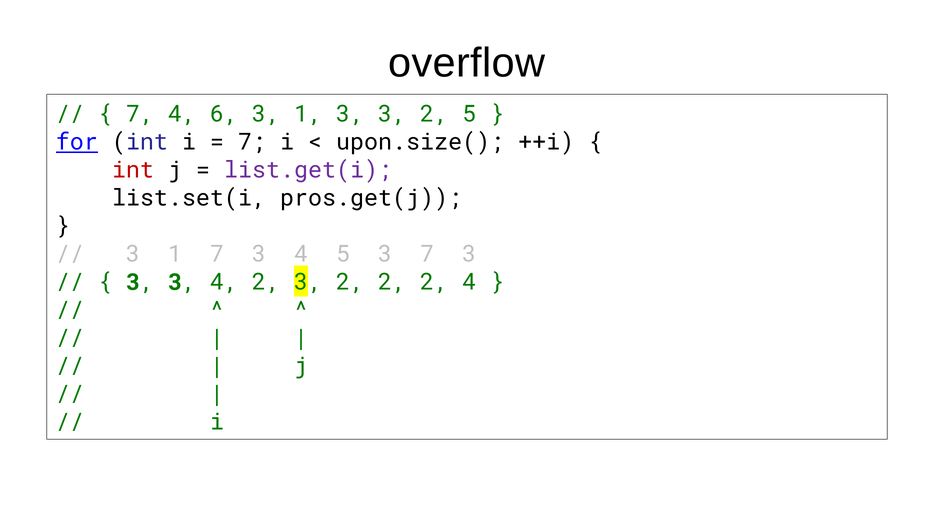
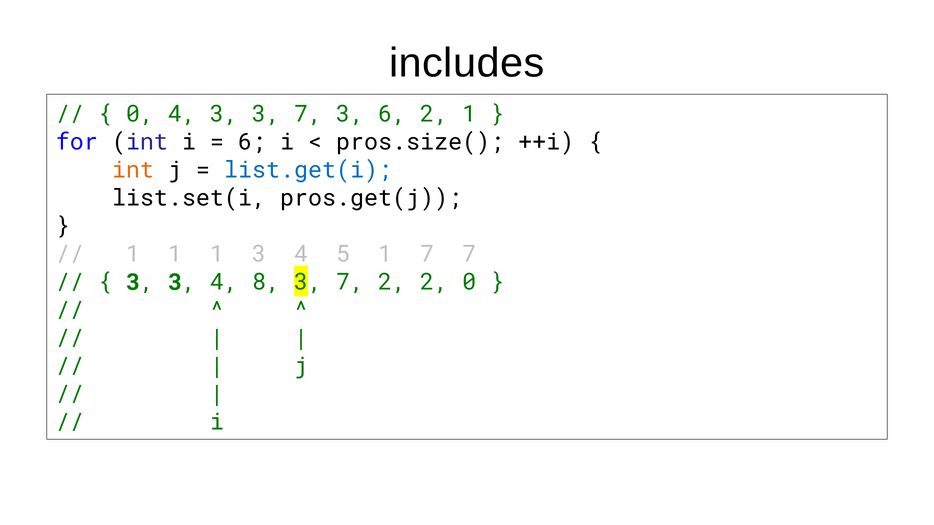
overflow: overflow -> includes
7 at (140, 114): 7 -> 0
4 6: 6 -> 3
1 at (308, 114): 1 -> 7
3 at (392, 114): 3 -> 6
2 5: 5 -> 1
for underline: present -> none
7 at (252, 142): 7 -> 6
upon.size(: upon.size( -> pros.size(
int at (133, 170) colour: red -> orange
list.get(i colour: purple -> blue
3 at (133, 254): 3 -> 1
7 at (217, 254): 7 -> 1
5 3: 3 -> 1
3 at (469, 254): 3 -> 7
4 2: 2 -> 8
2 at (350, 282): 2 -> 7
2 4: 4 -> 0
